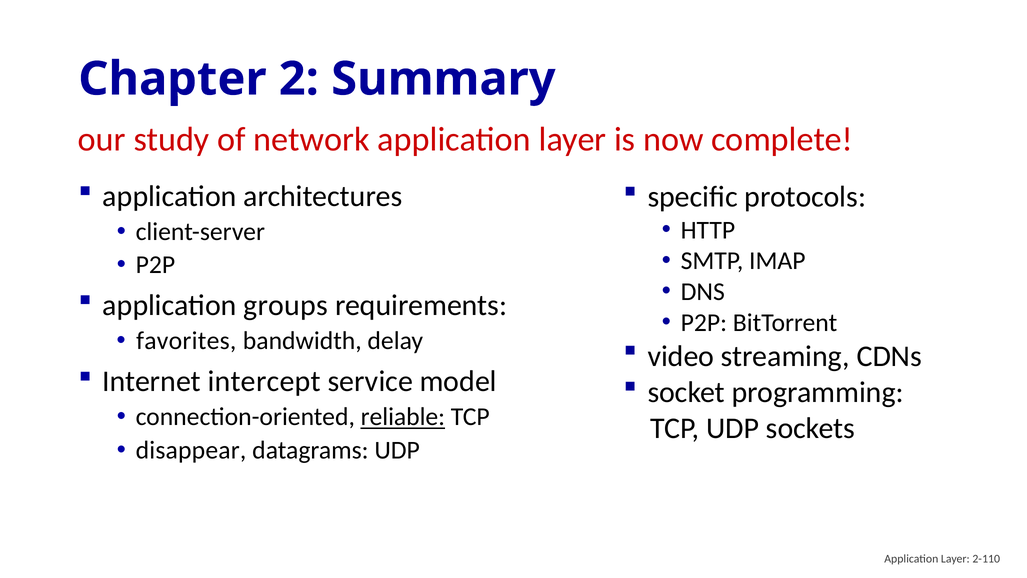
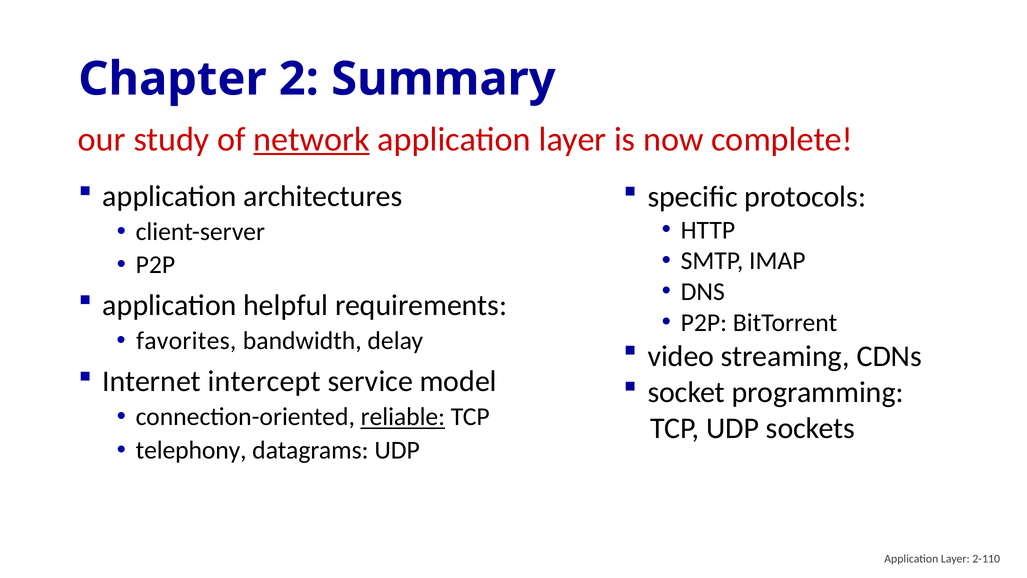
network underline: none -> present
groups: groups -> helpful
disappear: disappear -> telephony
